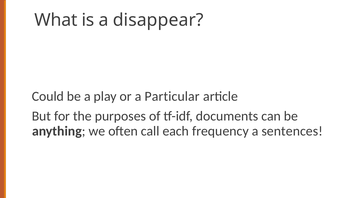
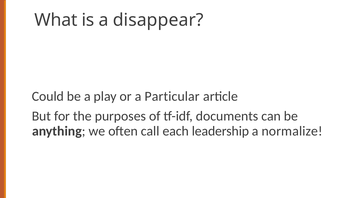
frequency: frequency -> leadership
sentences: sentences -> normalize
